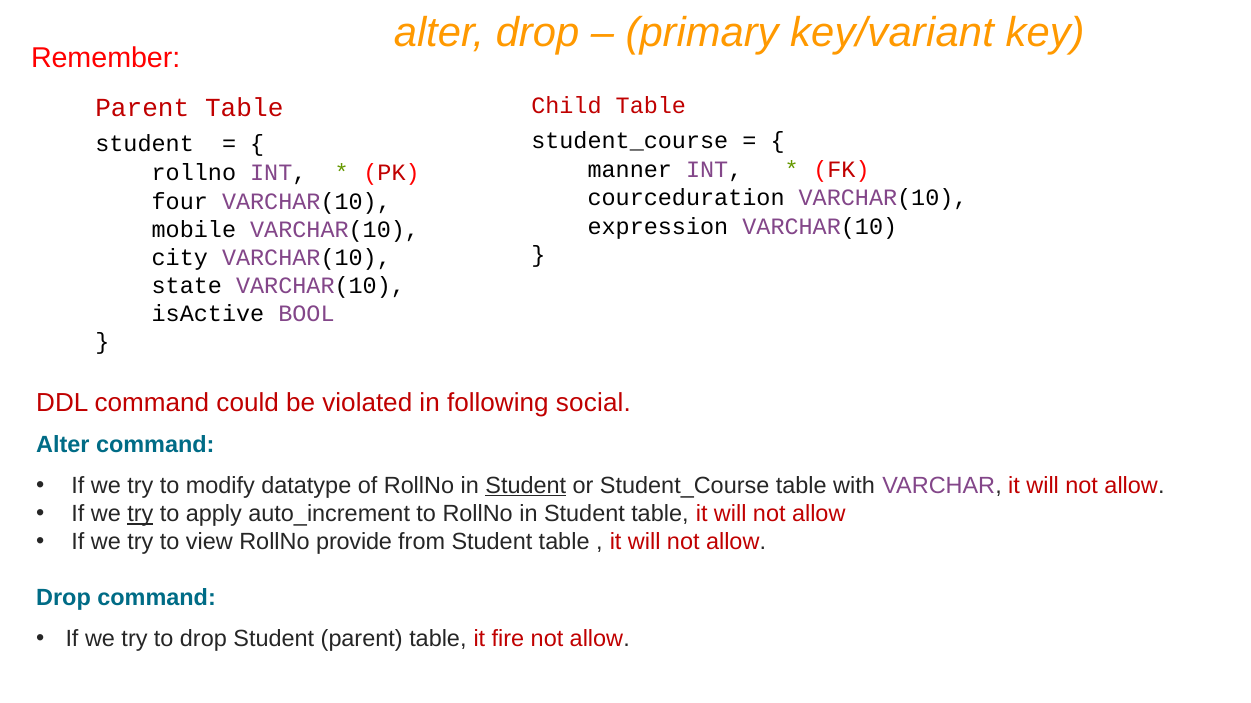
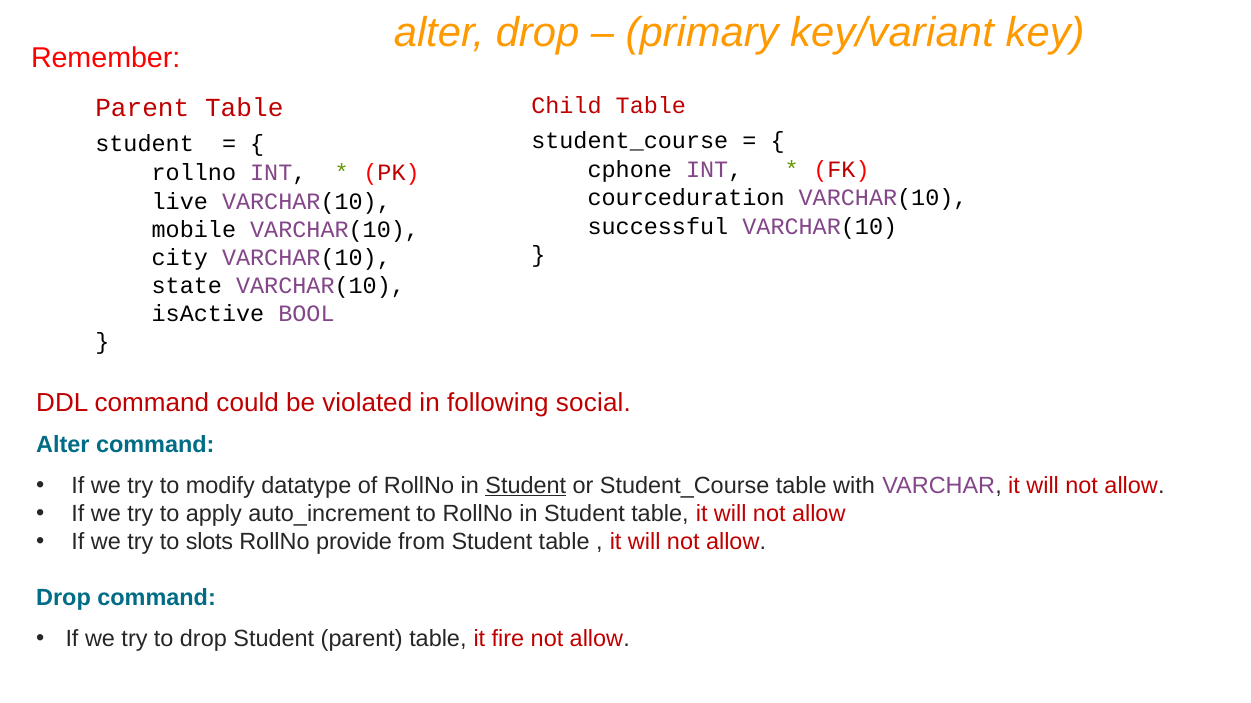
manner: manner -> cphone
four: four -> live
expression: expression -> successful
try at (140, 514) underline: present -> none
view: view -> slots
